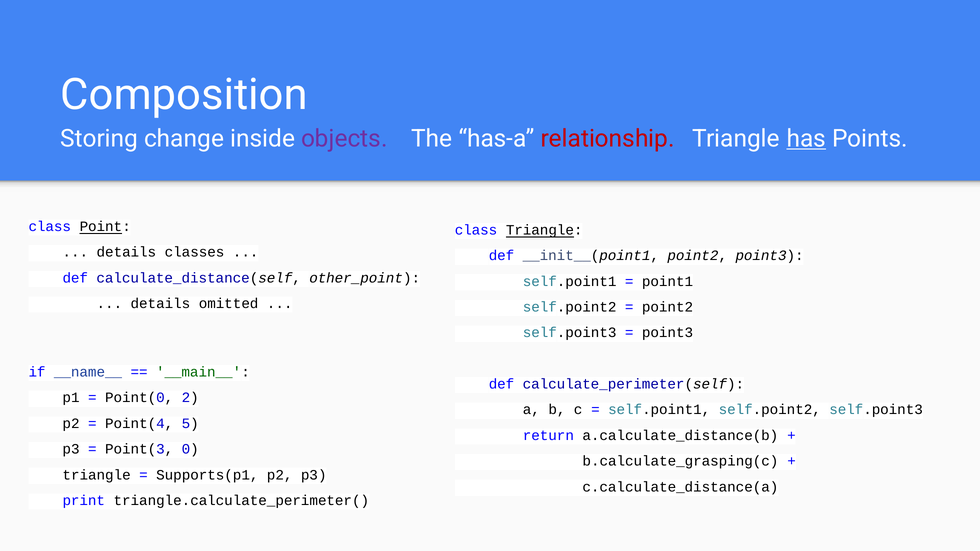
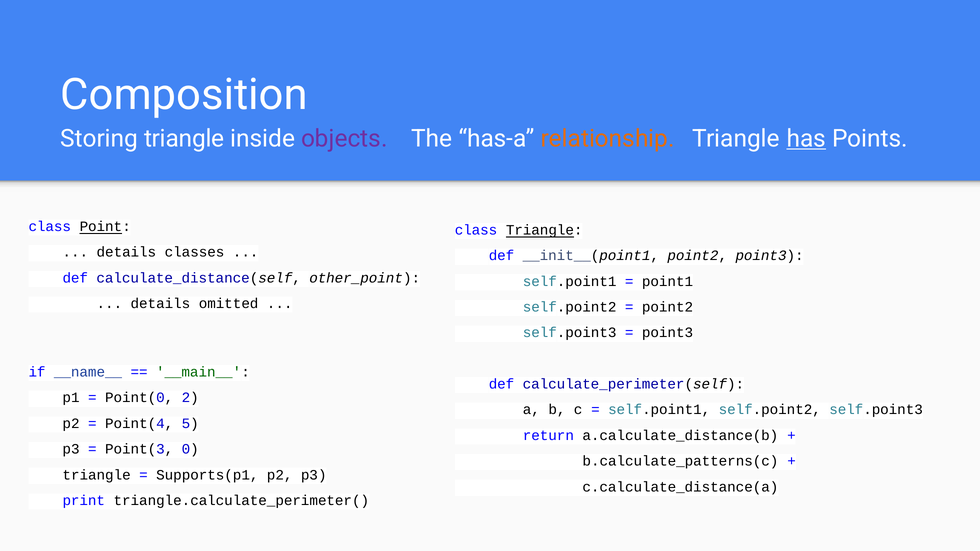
Storing change: change -> triangle
relationship colour: red -> orange
b.calculate_grasping(c: b.calculate_grasping(c -> b.calculate_patterns(c
